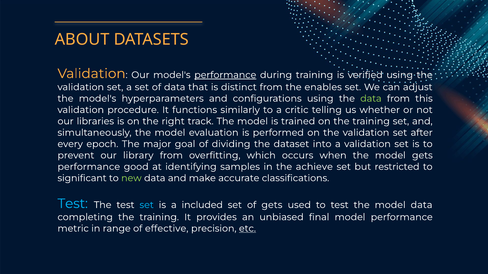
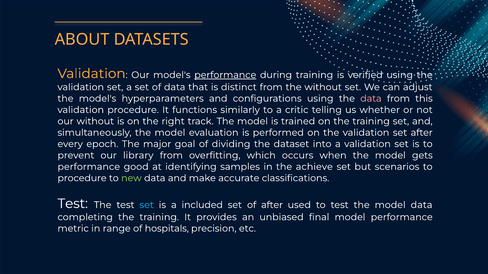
the enables: enables -> without
data at (371, 99) colour: light green -> pink
our libraries: libraries -> without
restricted: restricted -> scenarios
significant at (82, 178): significant -> procedure
Test at (73, 204) colour: light blue -> white
of gets: gets -> after
effective: effective -> hospitals
etc underline: present -> none
